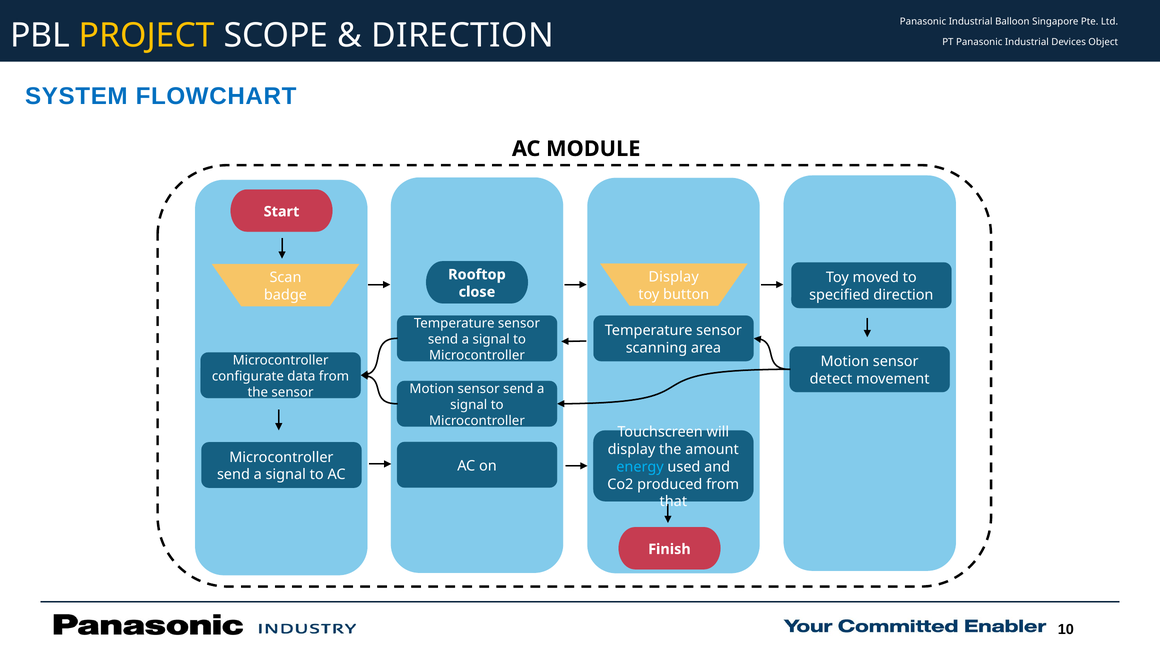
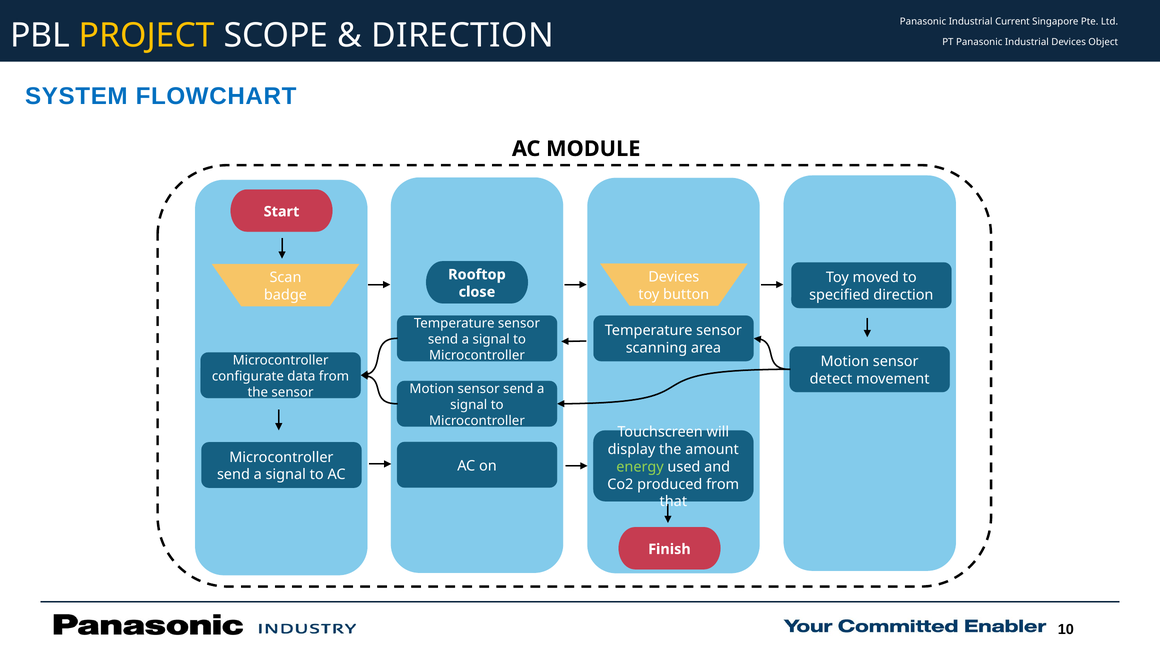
Balloon: Balloon -> Current
Display at (674, 277): Display -> Devices
energy colour: light blue -> light green
